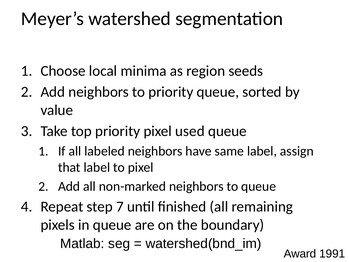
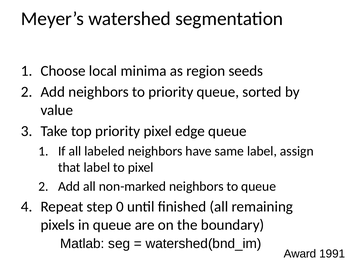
used: used -> edge
7: 7 -> 0
